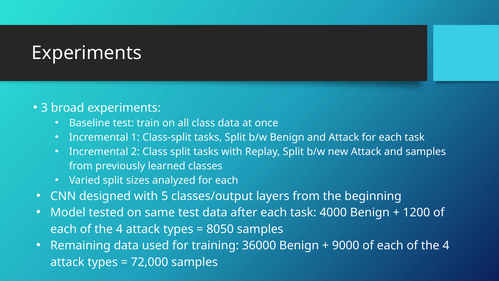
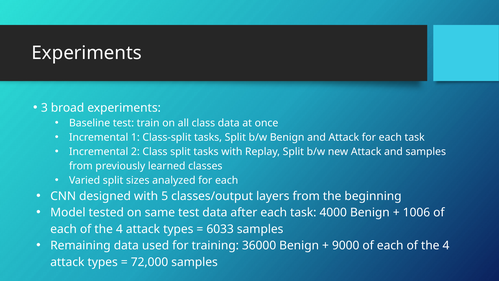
1200: 1200 -> 1006
8050: 8050 -> 6033
